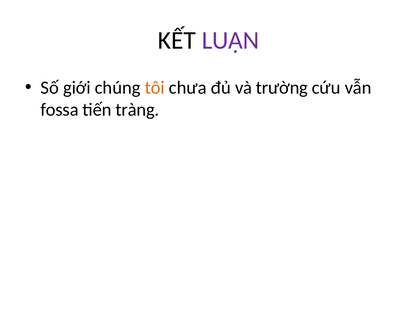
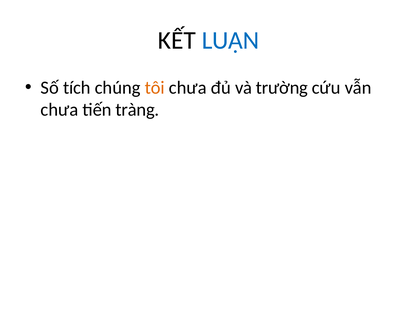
LUẬN colour: purple -> blue
giới: giới -> tích
fossa at (60, 110): fossa -> chưa
